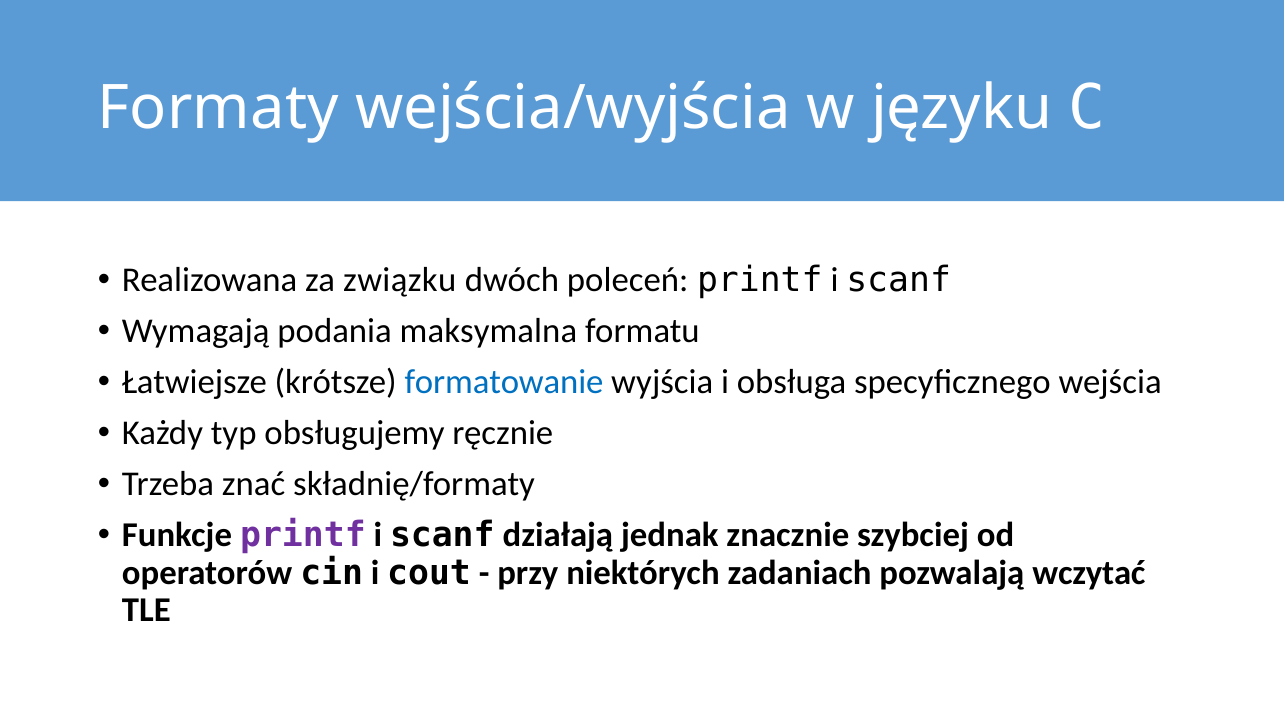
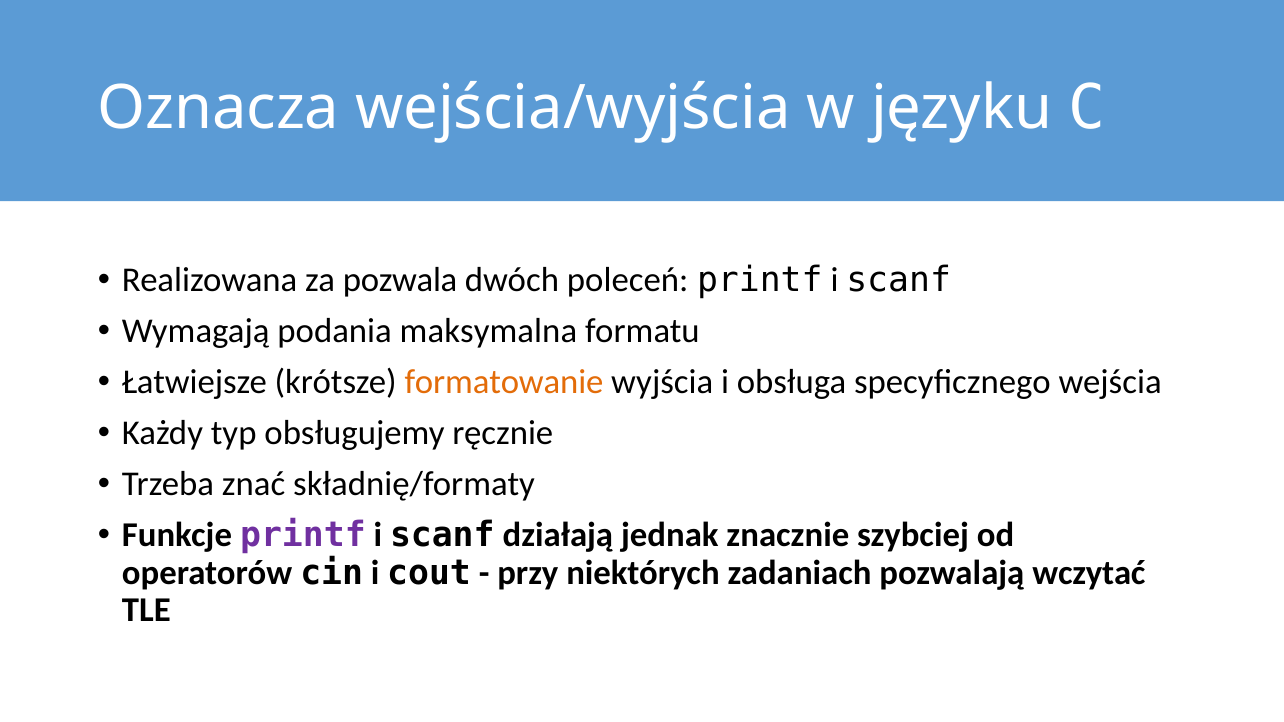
Formaty: Formaty -> Oznacza
związku: związku -> pozwala
formatowanie colour: blue -> orange
